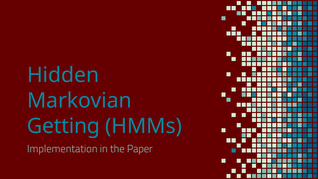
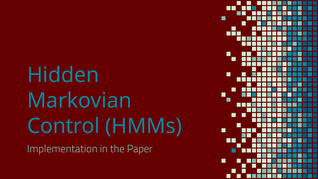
Getting: Getting -> Control
